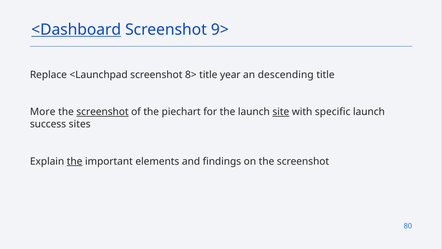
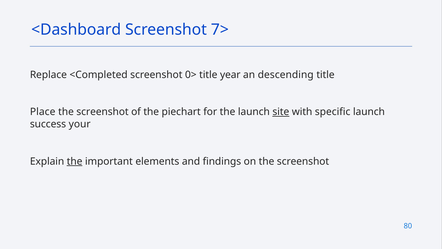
<Dashboard underline: present -> none
9>: 9> -> 7>
<Launchpad: <Launchpad -> <Completed
8>: 8> -> 0>
More: More -> Place
screenshot at (102, 112) underline: present -> none
sites: sites -> your
